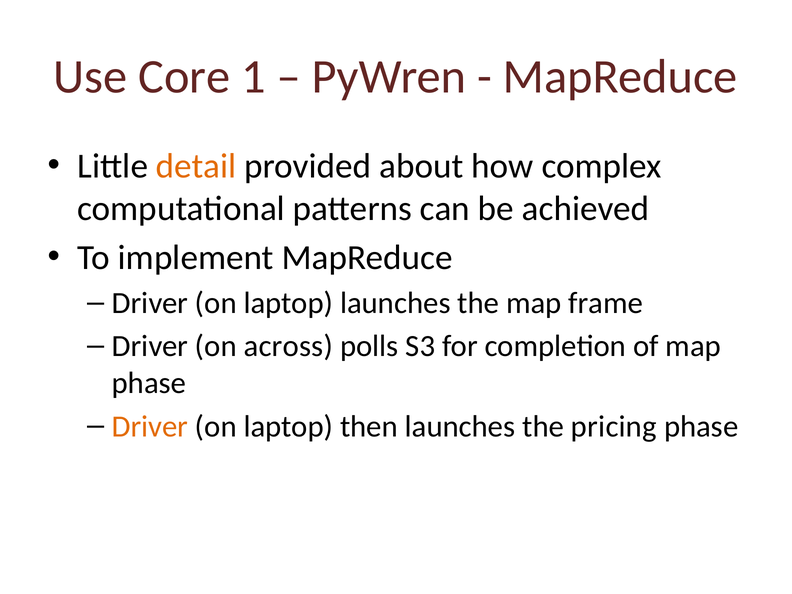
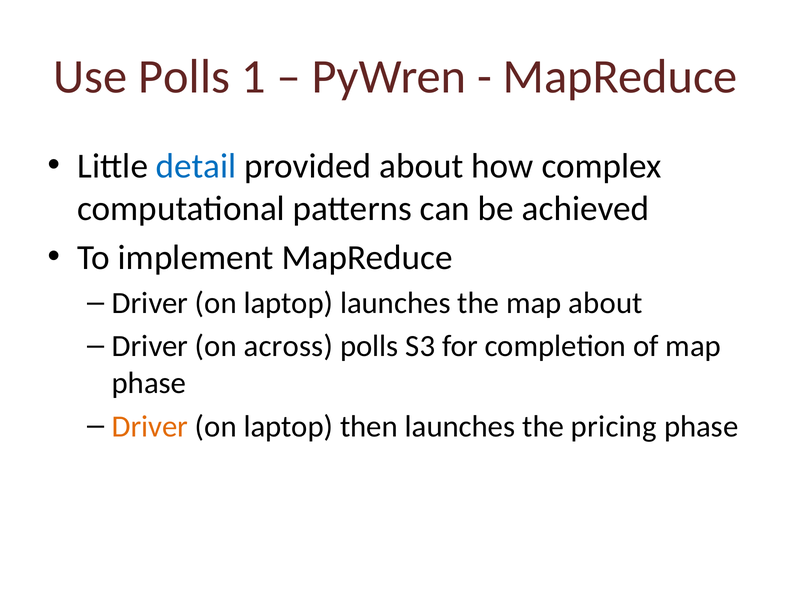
Use Core: Core -> Polls
detail colour: orange -> blue
map frame: frame -> about
